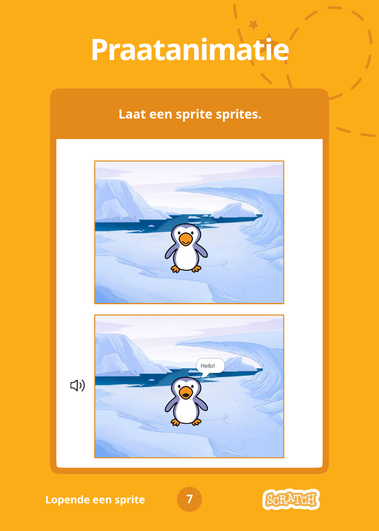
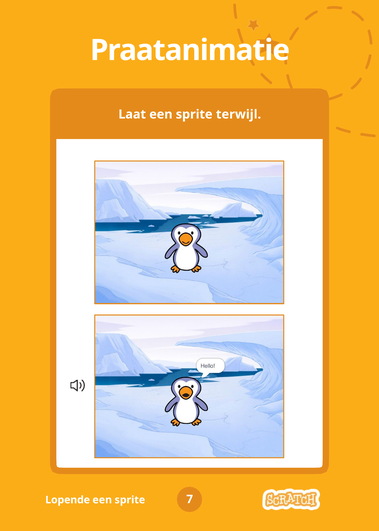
sprites: sprites -> terwijl
